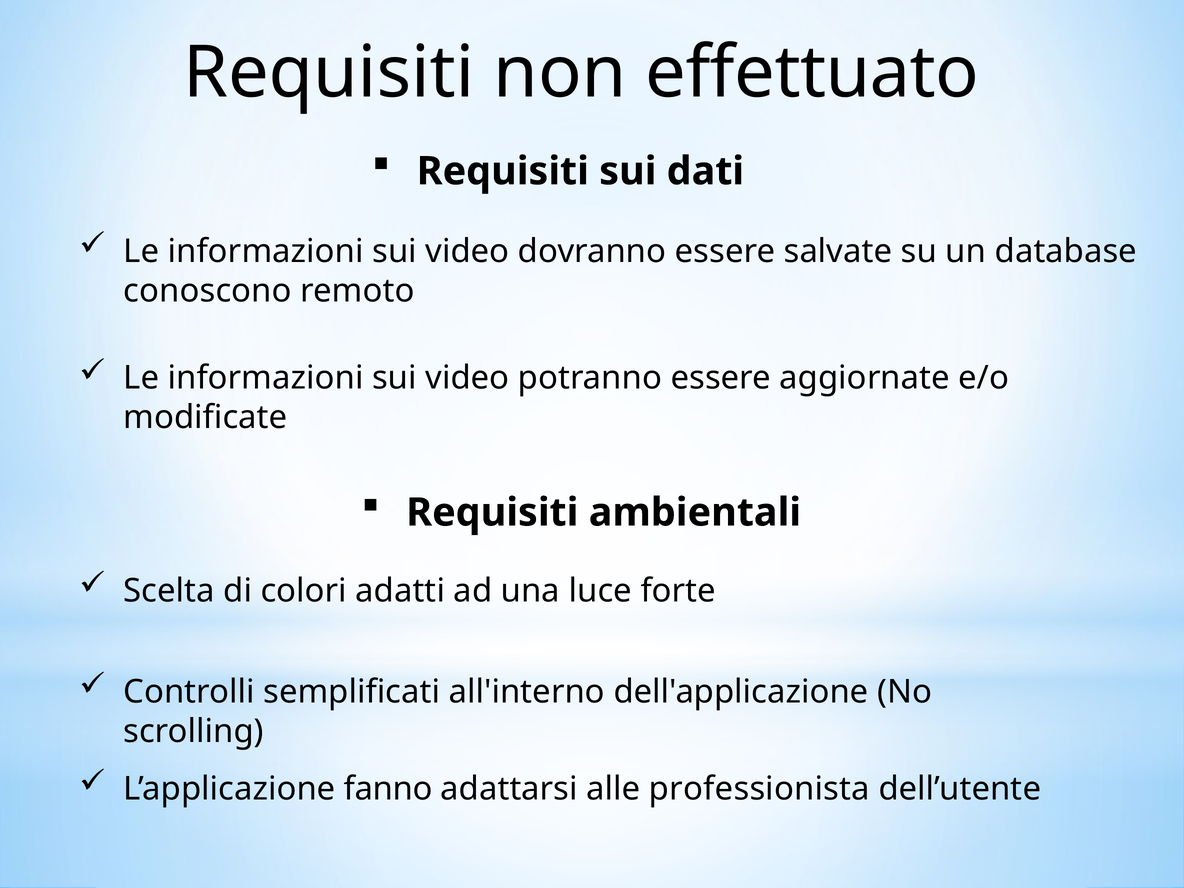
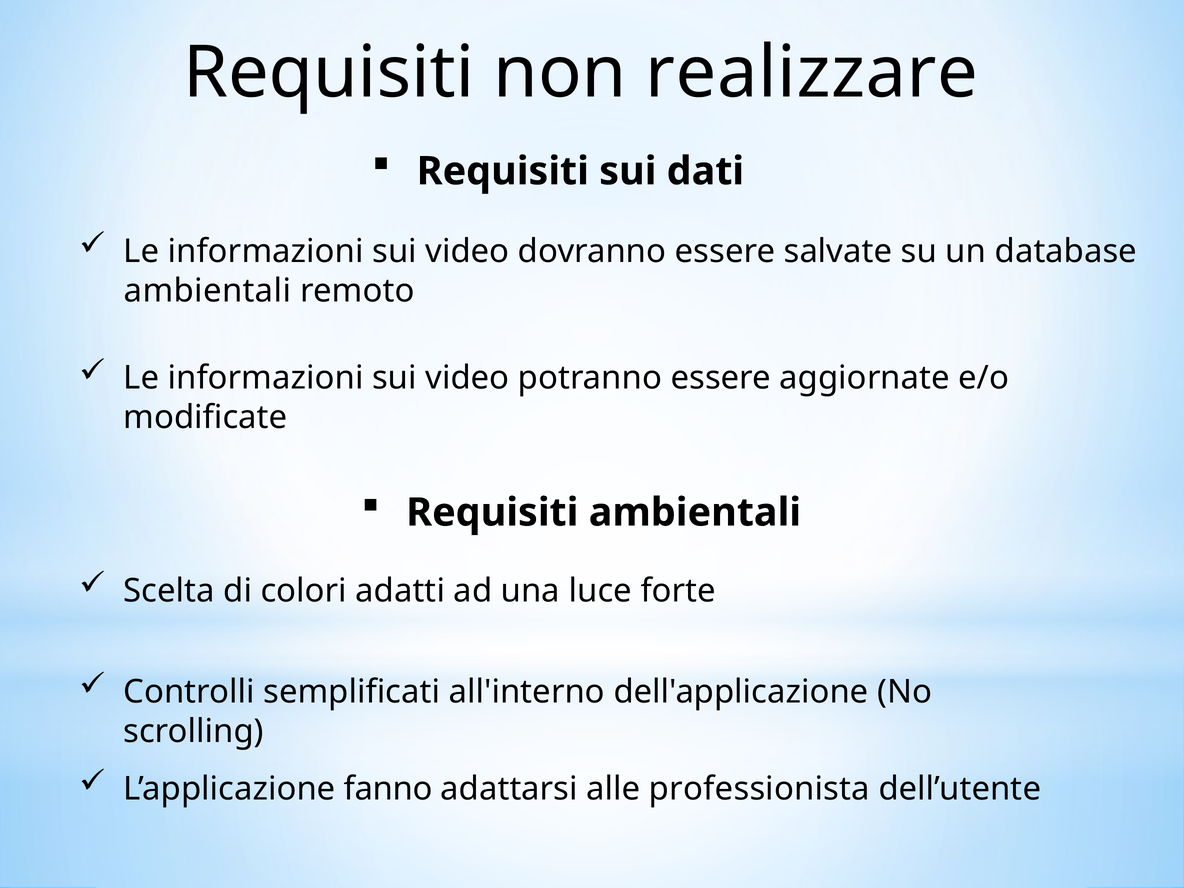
effettuato: effettuato -> realizzare
conoscono at (208, 291): conoscono -> ambientali
